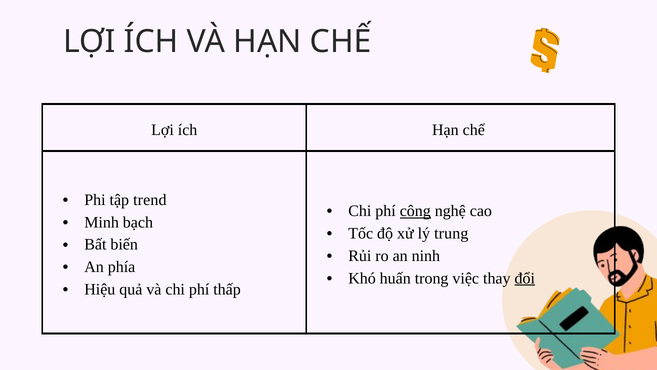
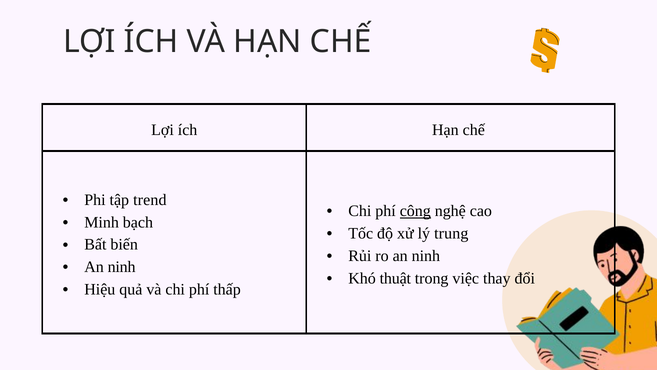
phía at (122, 267): phía -> ninh
huấn: huấn -> thuật
đổi underline: present -> none
